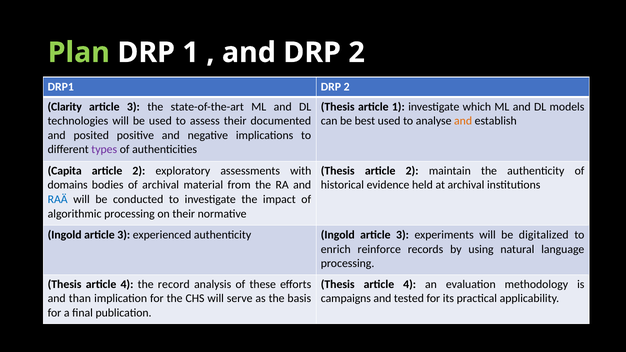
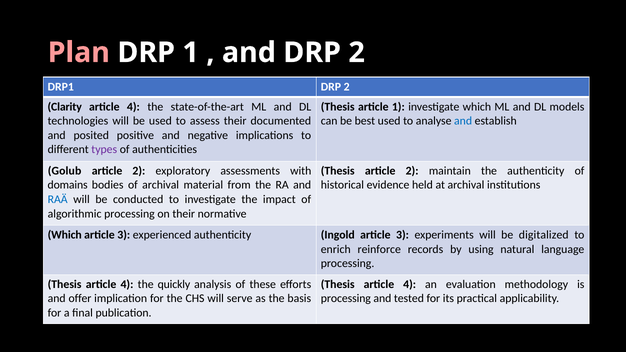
Plan colour: light green -> pink
3 at (133, 107): 3 -> 4
and at (463, 121) colour: orange -> blue
Capita: Capita -> Golub
Ingold at (65, 235): Ingold -> Which
record: record -> quickly
than: than -> offer
campaigns at (346, 299): campaigns -> processing
